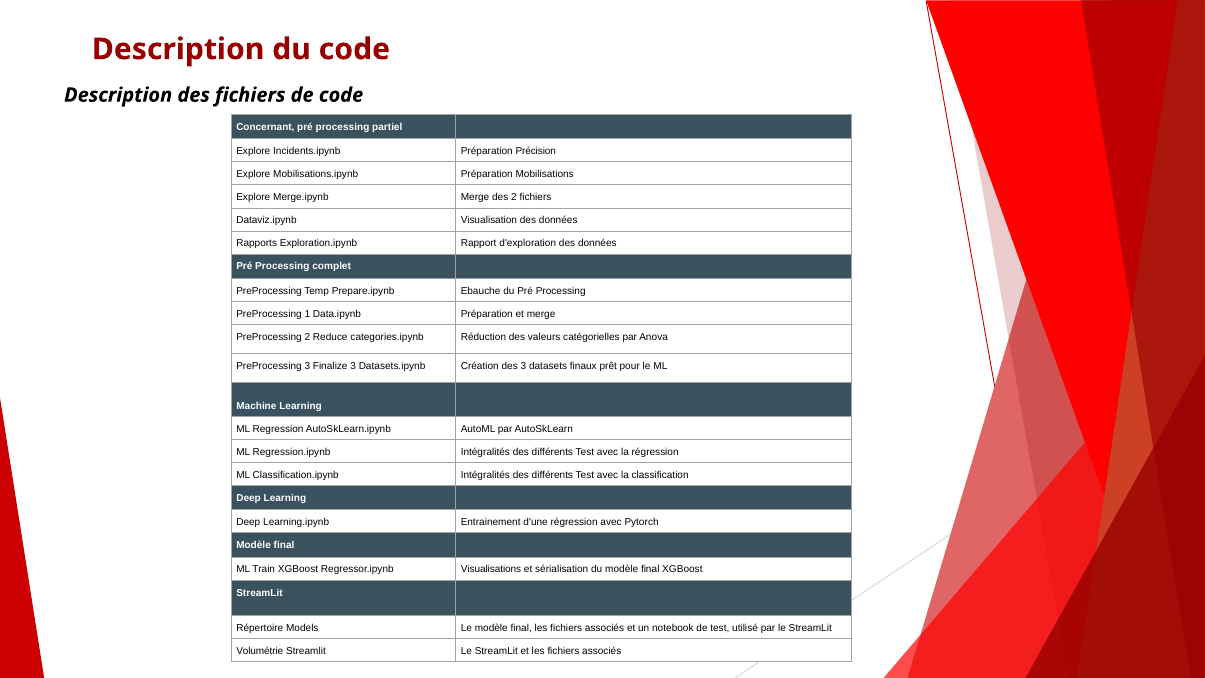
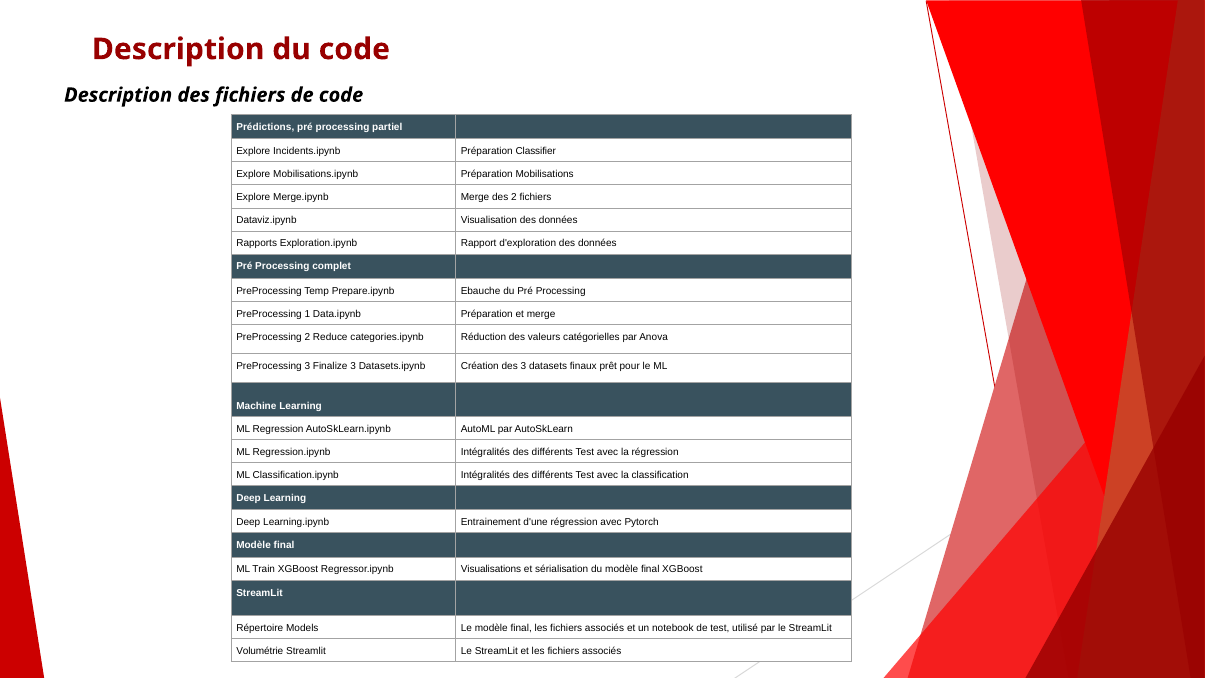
Concernant: Concernant -> Prédictions
Précision: Précision -> Classifier
